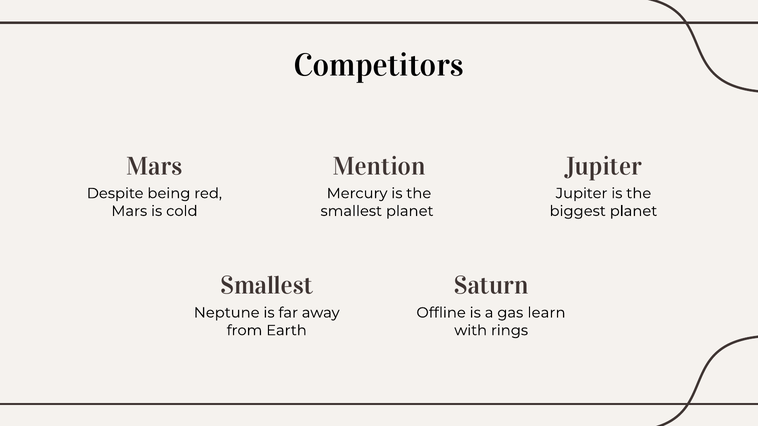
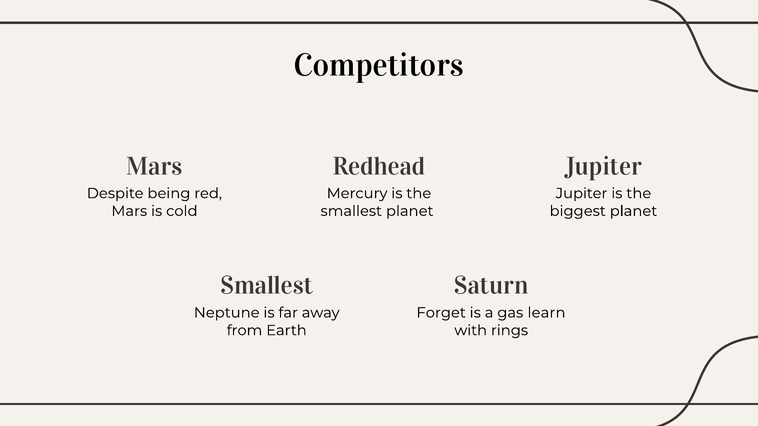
Mention: Mention -> Redhead
Offline: Offline -> Forget
